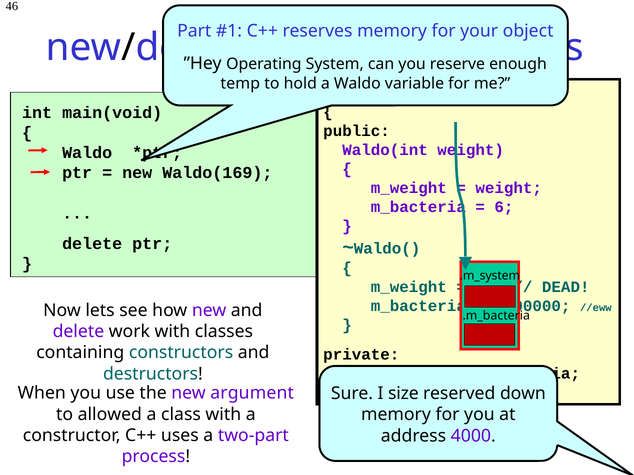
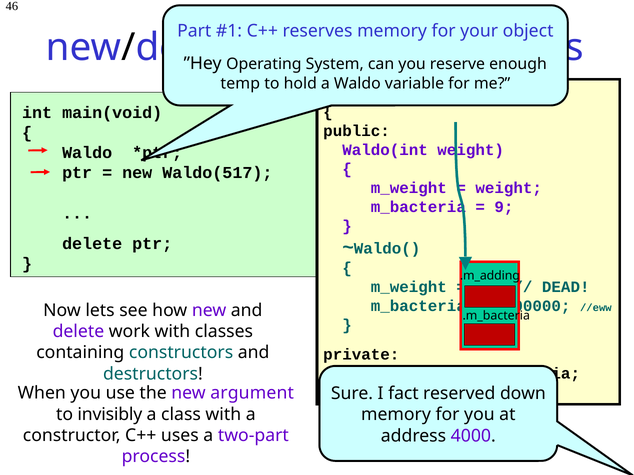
Waldo(169: Waldo(169 -> Waldo(517
6: 6 -> 9
.m_system: .m_system -> .m_adding
size: size -> fact
allowed: allowed -> invisibly
